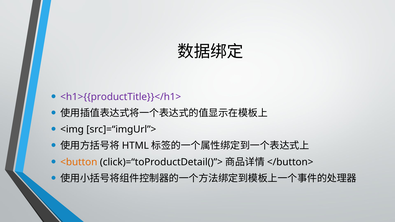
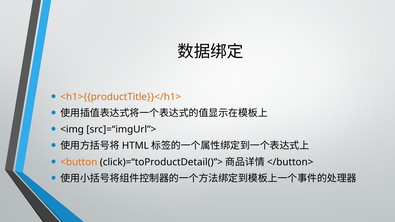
<h1>{{productTitle}}</h1> colour: purple -> orange
